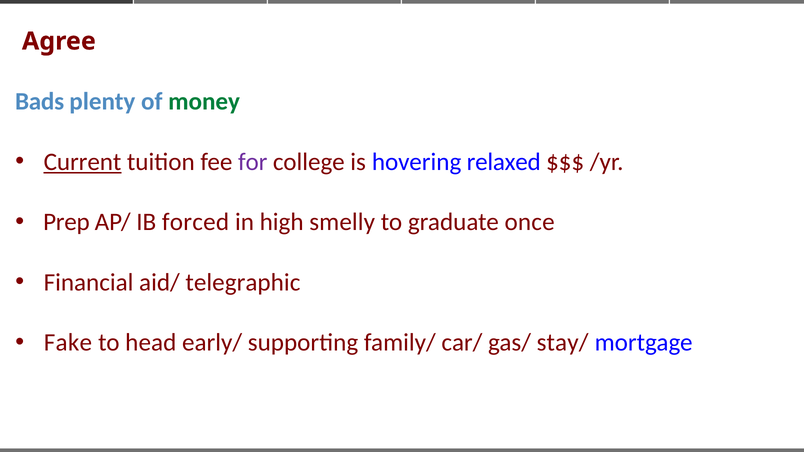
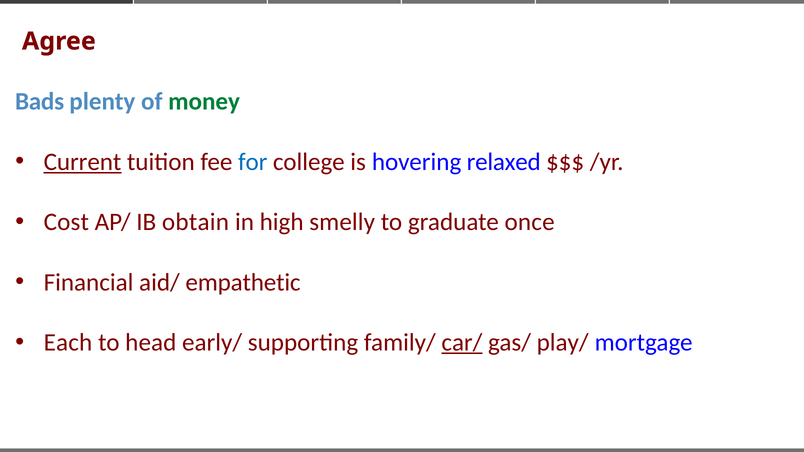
for colour: purple -> blue
Prep: Prep -> Cost
forced: forced -> obtain
telegraphic: telegraphic -> empathetic
Fake: Fake -> Each
car/ underline: none -> present
stay/: stay/ -> play/
